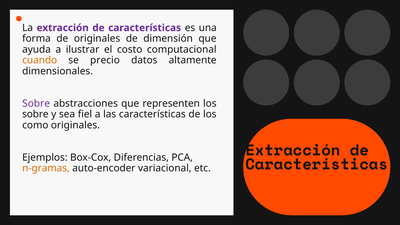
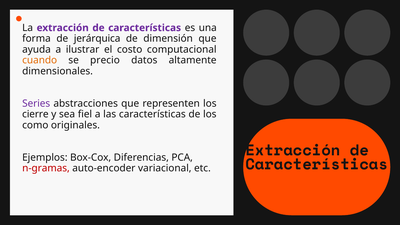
de originales: originales -> jerárquica
Sobre at (36, 103): Sobre -> Series
sobre at (35, 114): sobre -> cierre
n-gramas colour: orange -> red
